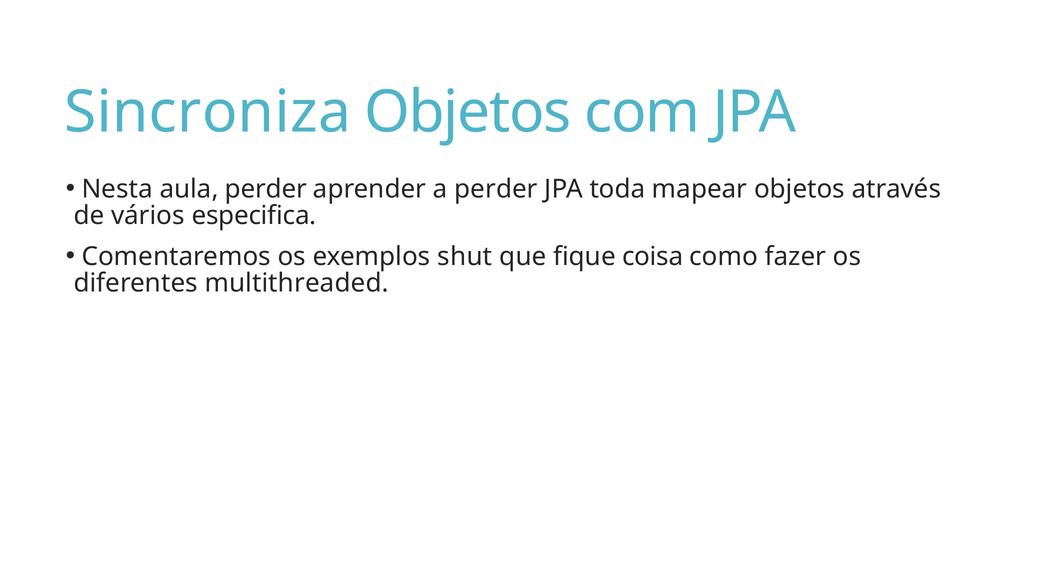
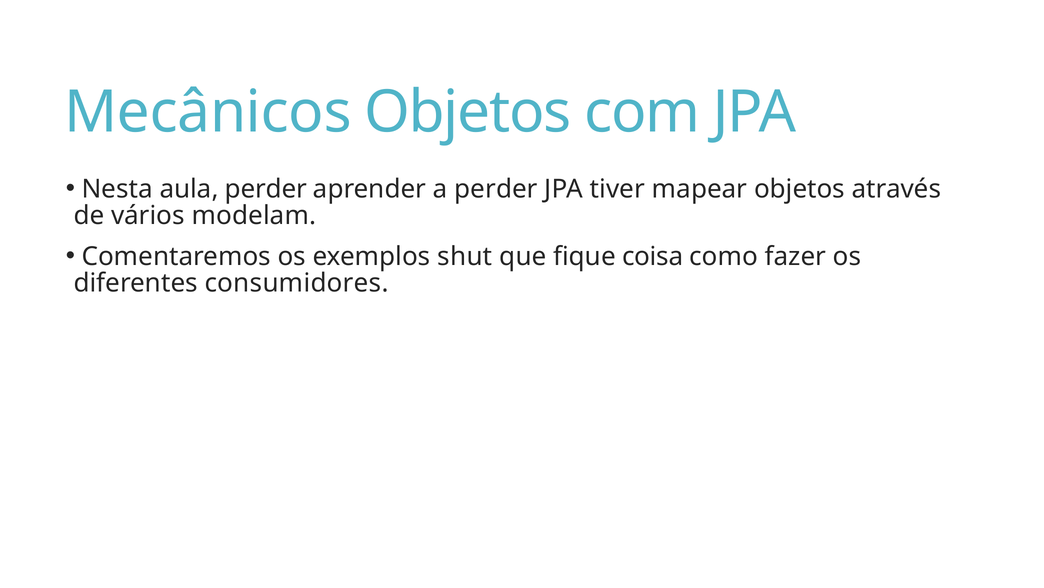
Sincroniza: Sincroniza -> Mecânicos
toda: toda -> tiver
especifica: especifica -> modelam
multithreaded: multithreaded -> consumidores
